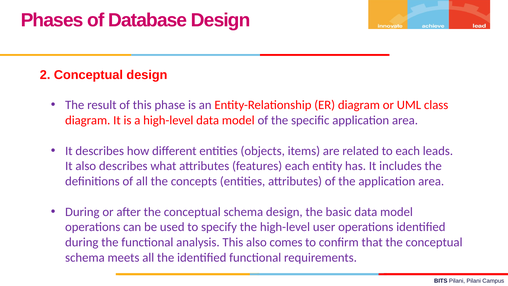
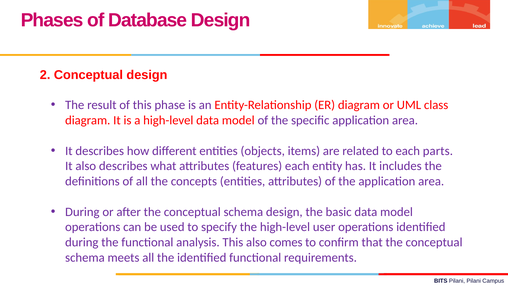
leads: leads -> parts
